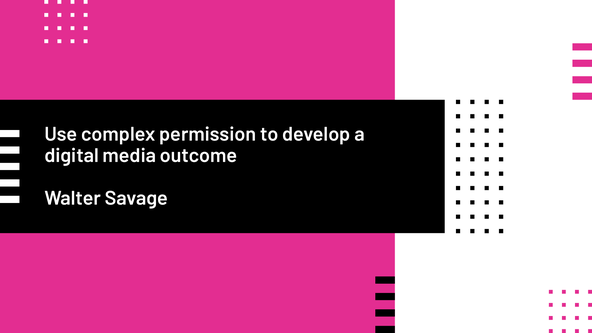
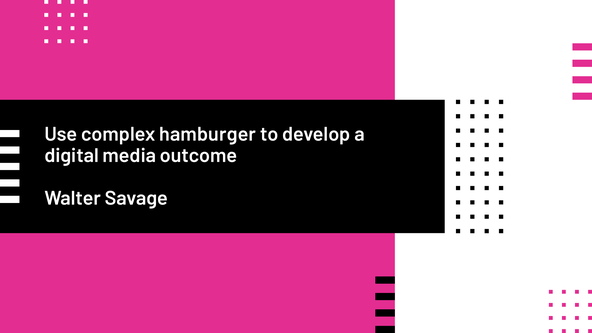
permission: permission -> hamburger
